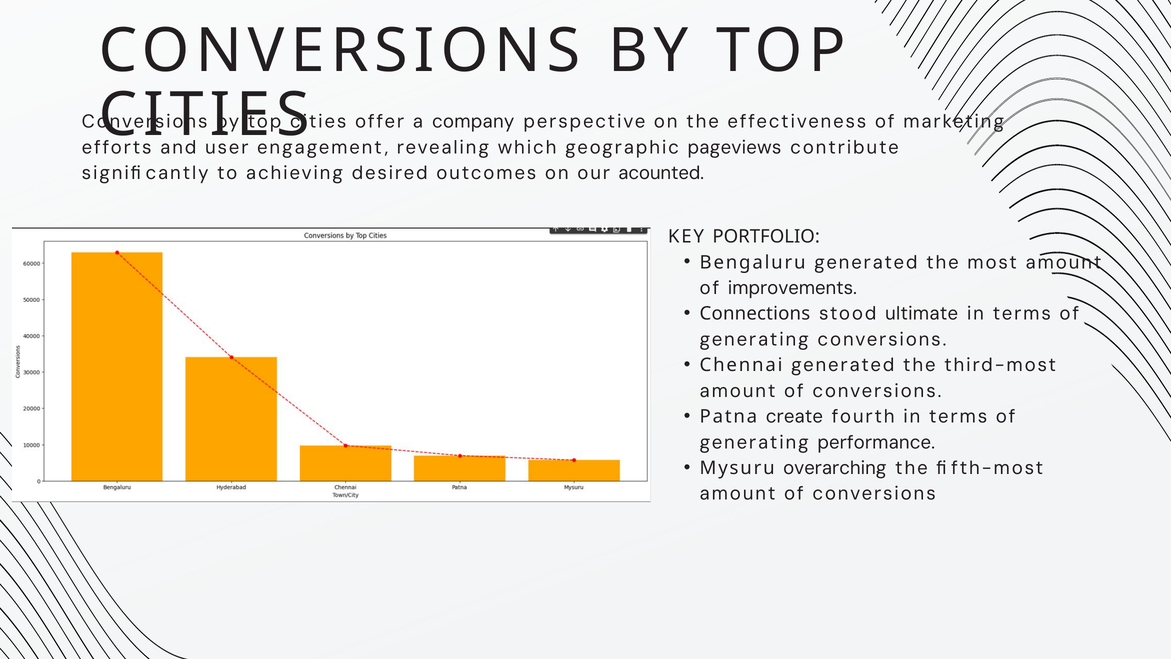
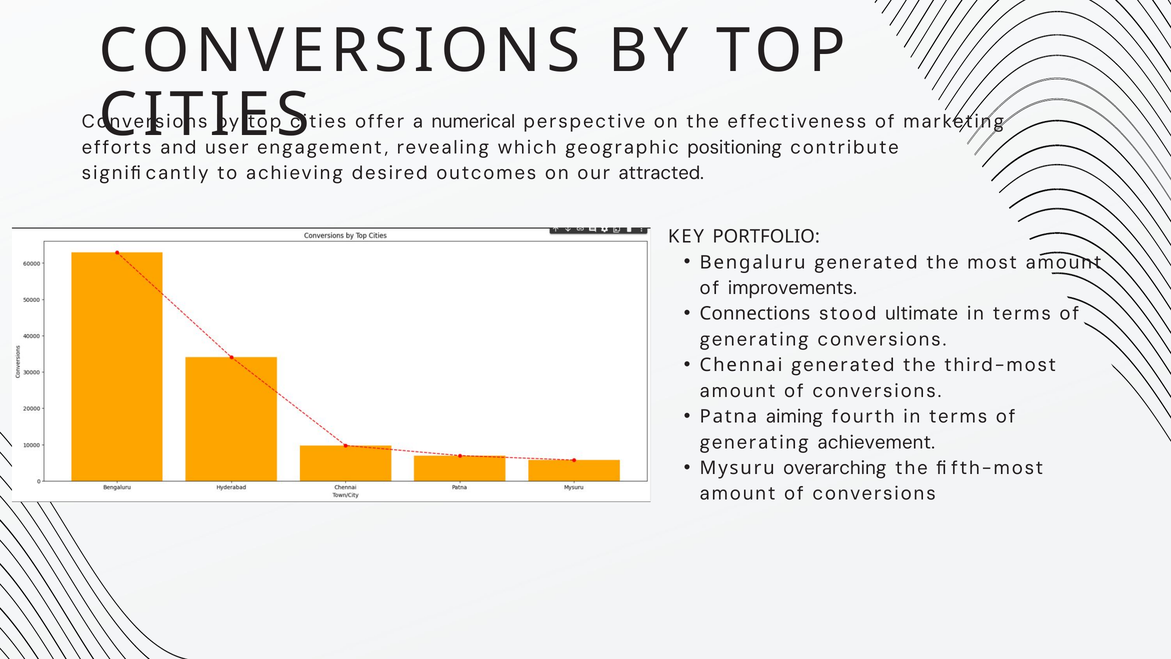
company: company -> numerical
pageviews: pageviews -> positioning
acounted: acounted -> attracted
create: create -> aiming
performance: performance -> achievement
